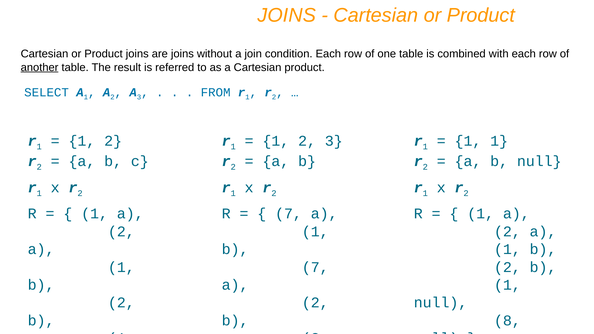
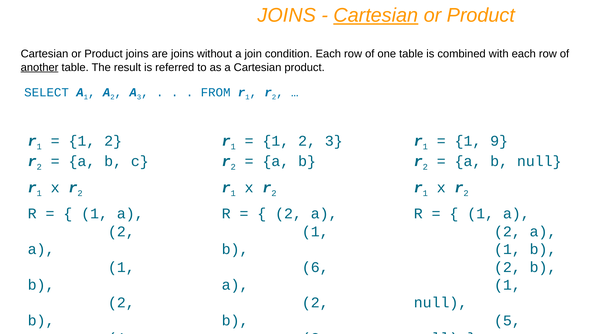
Cartesian at (376, 15) underline: none -> present
1 1: 1 -> 9
7 at (289, 214): 7 -> 2
7 at (315, 267): 7 -> 6
8: 8 -> 5
